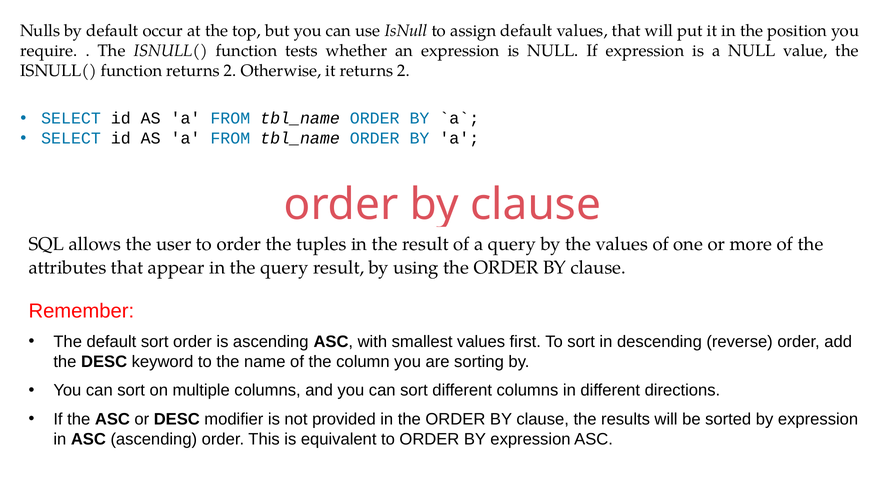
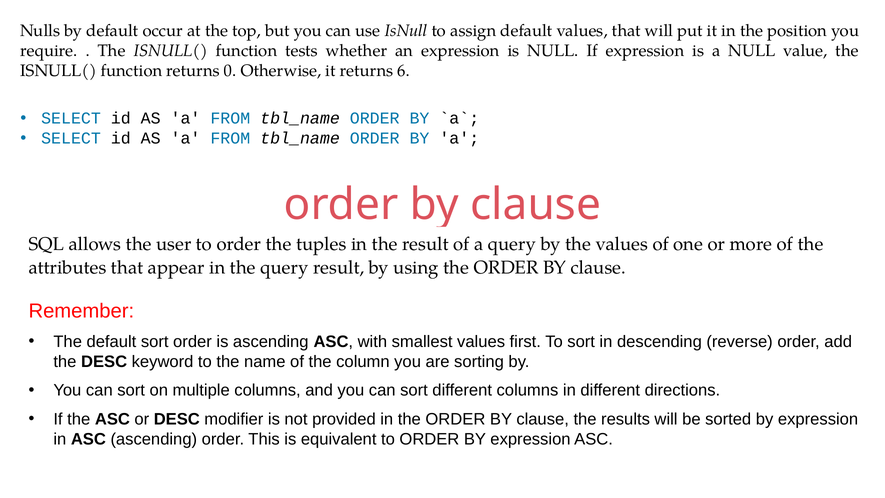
function returns 2: 2 -> 0
it returns 2: 2 -> 6
